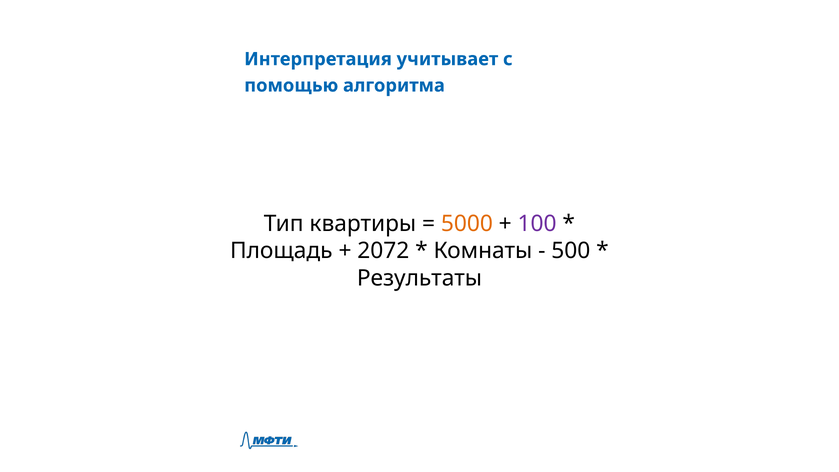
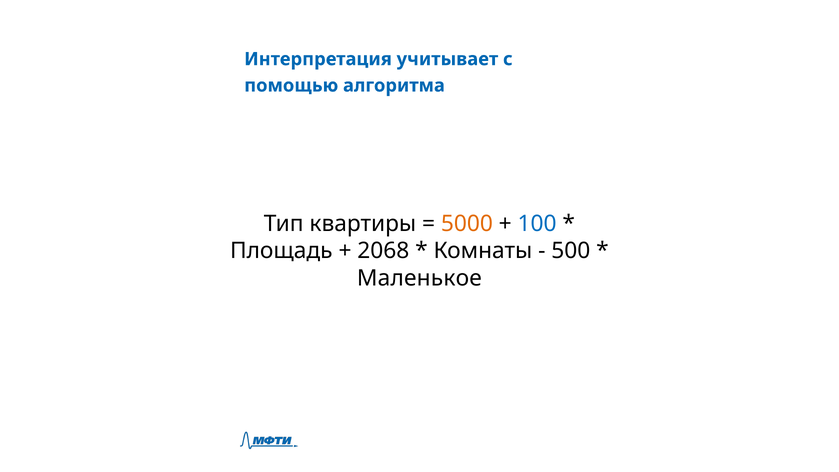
100 colour: purple -> blue
2072: 2072 -> 2068
Результаты: Результаты -> Маленькое
